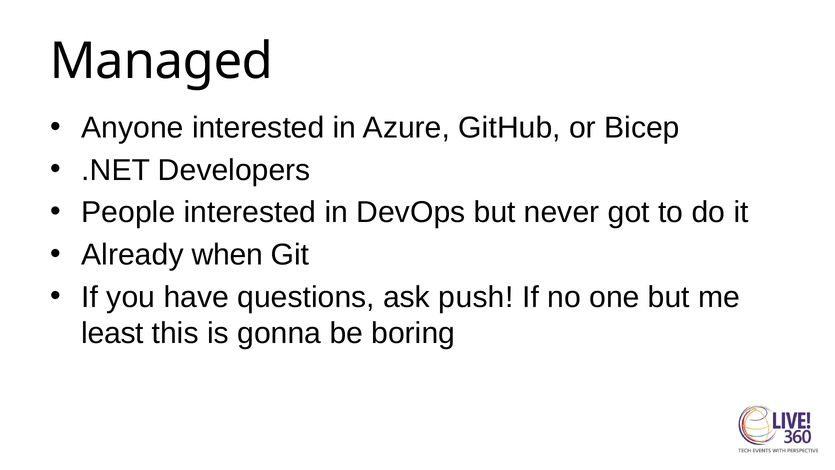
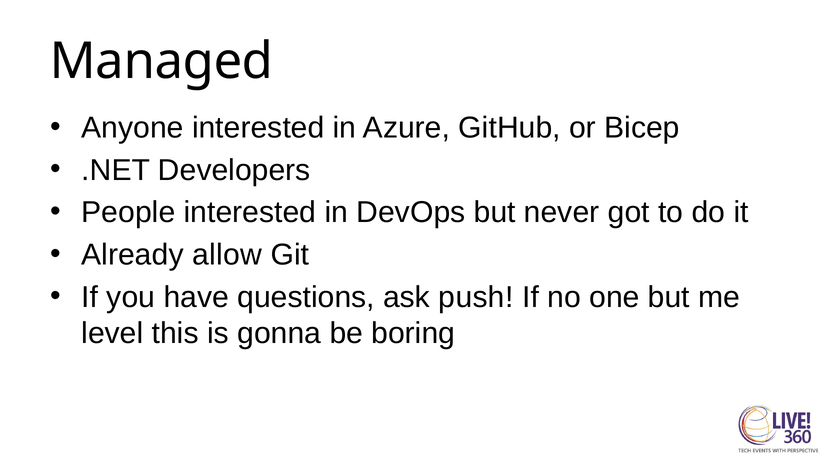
when: when -> allow
least: least -> level
